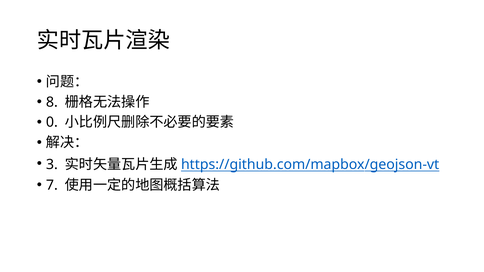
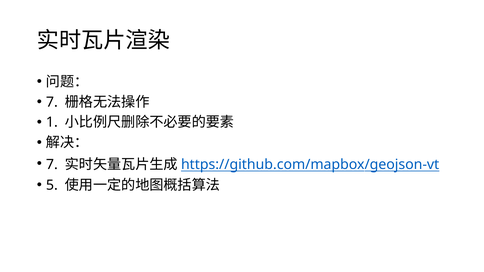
8 at (52, 102): 8 -> 7
0: 0 -> 1
3 at (52, 165): 3 -> 7
7: 7 -> 5
